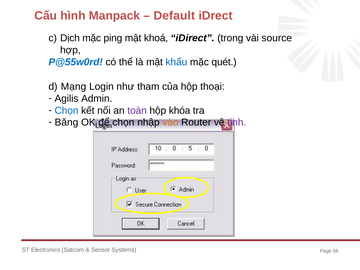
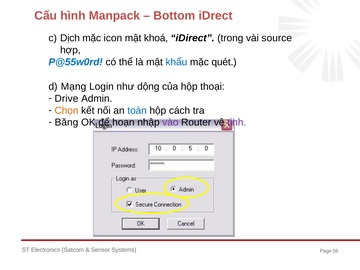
Default: Default -> Bottom
ping: ping -> icon
tham: tham -> dộng
Agilis: Agilis -> Drive
Chọn at (67, 111) colour: blue -> orange
toàn colour: purple -> blue
khóa: khóa -> cách
để chọn: chọn -> hoạn
vào colour: orange -> purple
